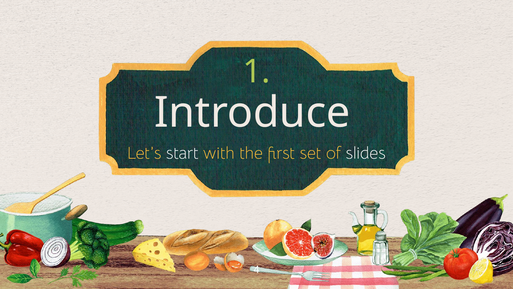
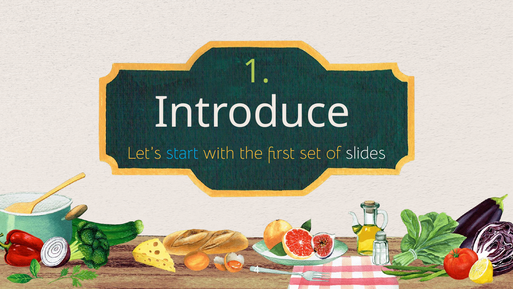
start colour: white -> light blue
